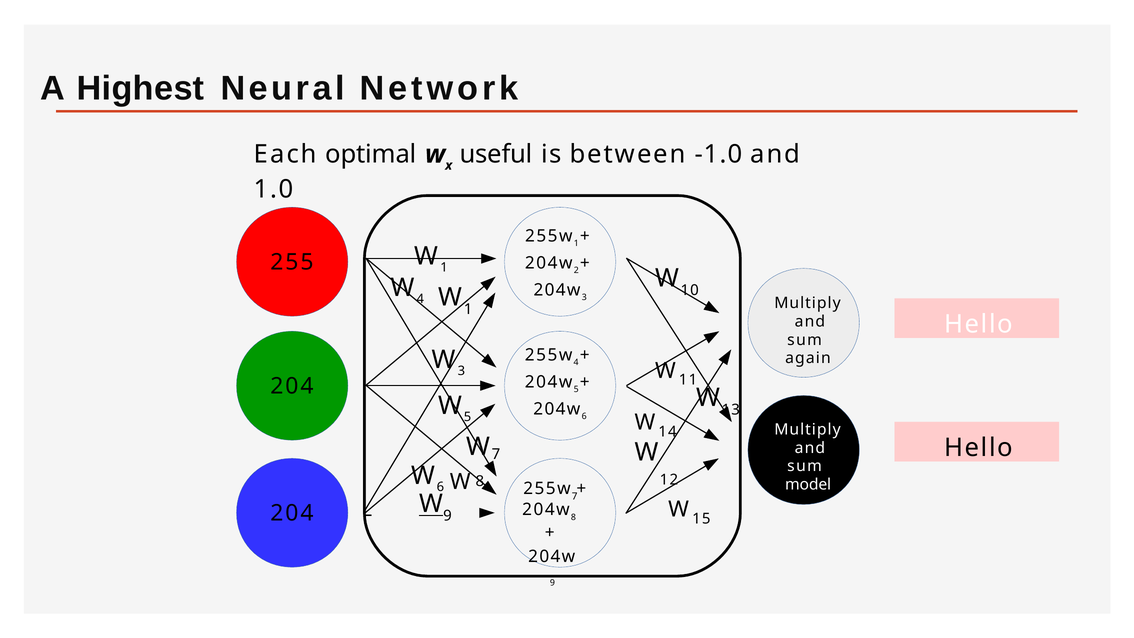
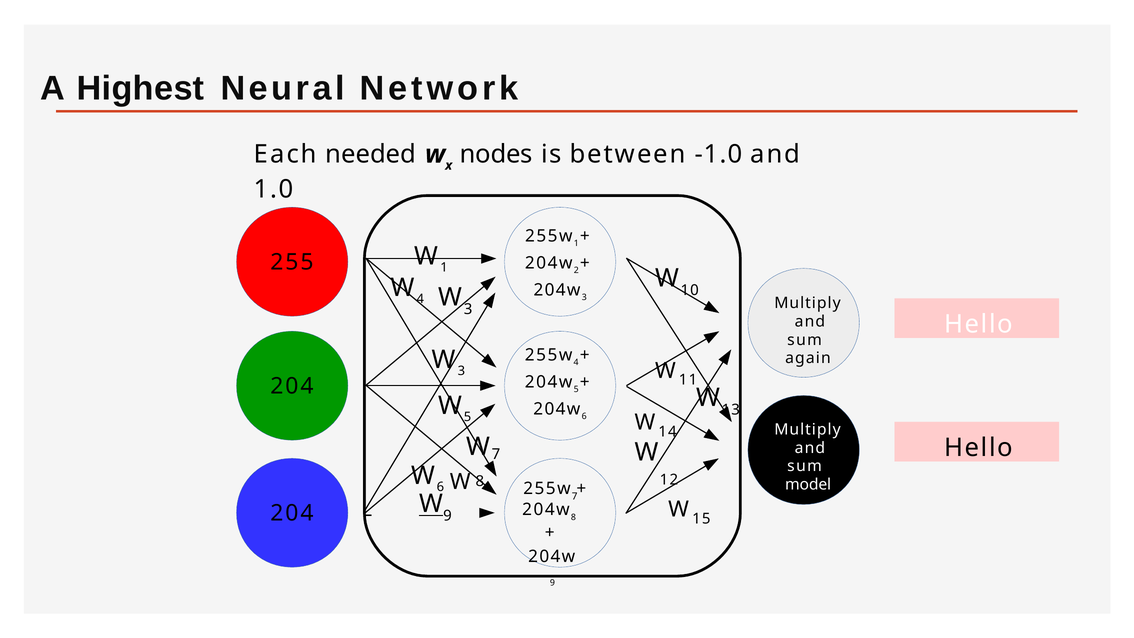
optimal: optimal -> needed
useful: useful -> nodes
1 at (468, 309): 1 -> 3
